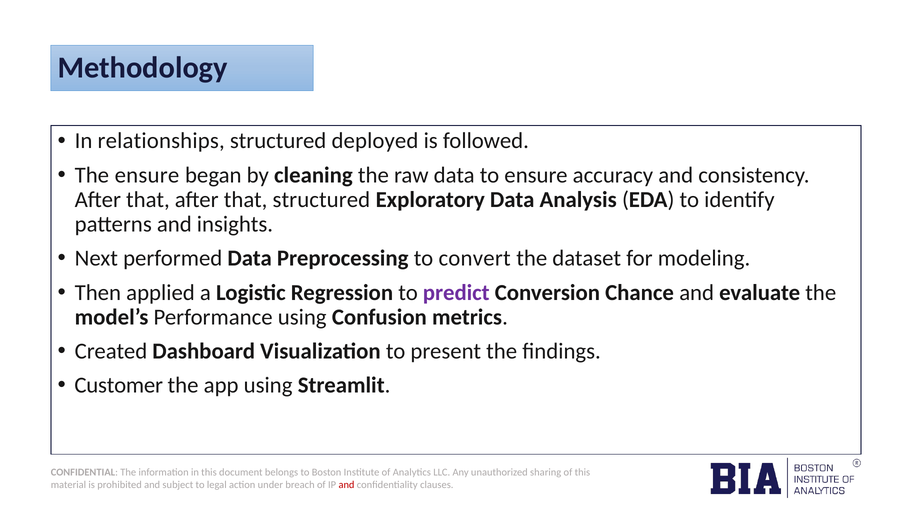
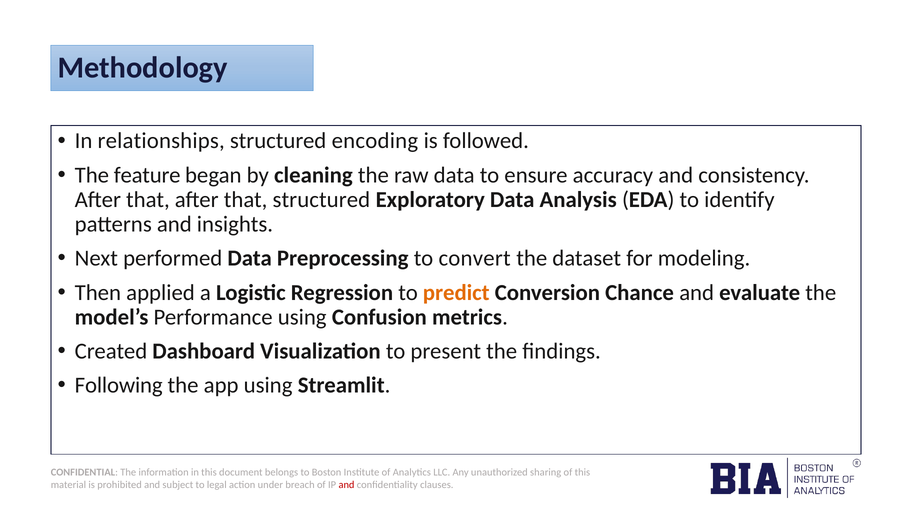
deployed: deployed -> encoding
The ensure: ensure -> feature
predict colour: purple -> orange
Customer: Customer -> Following
